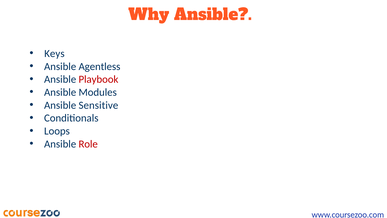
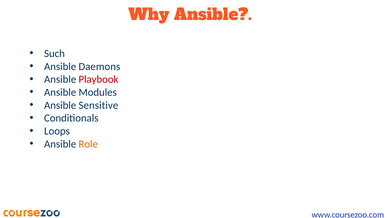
Keys: Keys -> Such
Agentless: Agentless -> Daemons
Role colour: red -> orange
